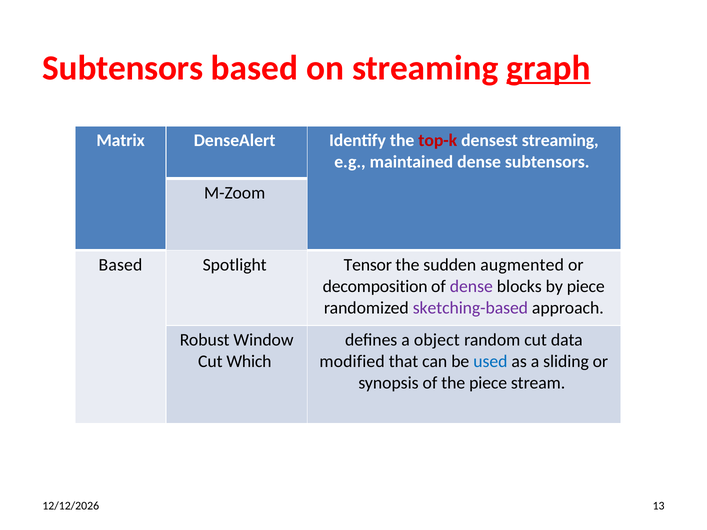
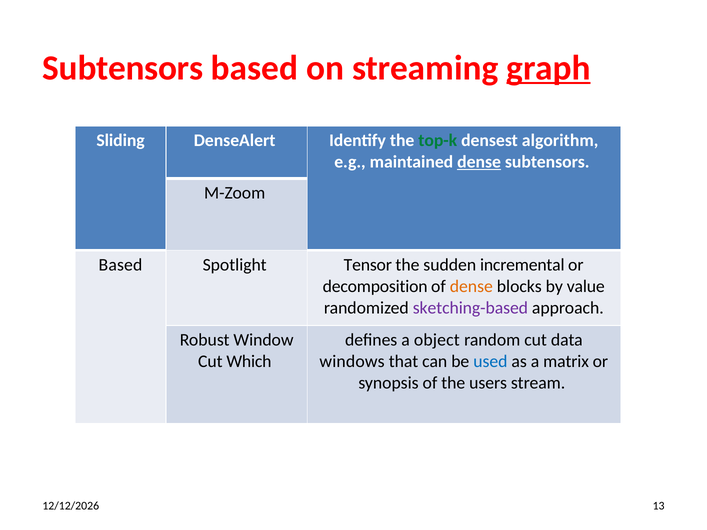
Matrix: Matrix -> Sliding
top-k colour: red -> green
densest streaming: streaming -> algorithm
dense at (479, 162) underline: none -> present
augmented: augmented -> incremental
dense at (471, 287) colour: purple -> orange
by piece: piece -> value
modified: modified -> windows
sliding: sliding -> matrix
the piece: piece -> users
